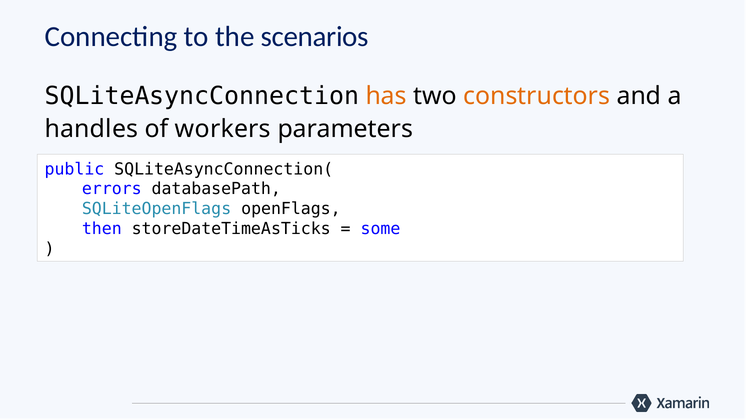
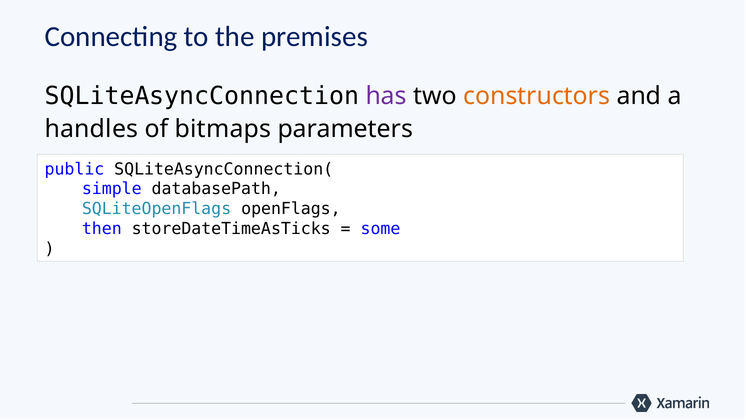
scenarios: scenarios -> premises
has colour: orange -> purple
workers: workers -> bitmaps
errors: errors -> simple
